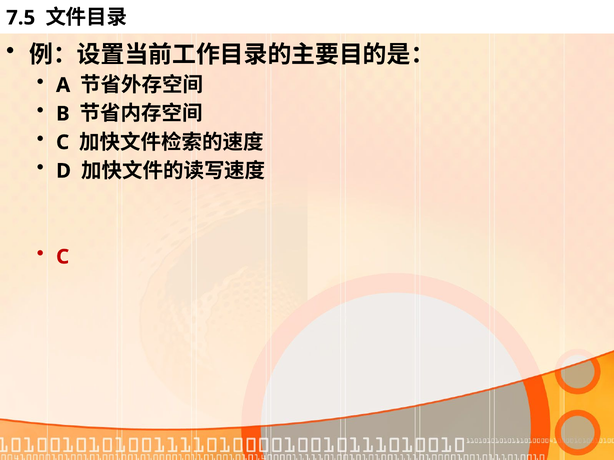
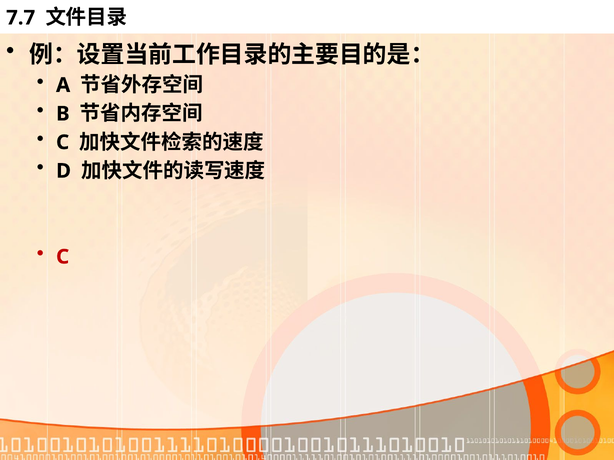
7.5: 7.5 -> 7.7
